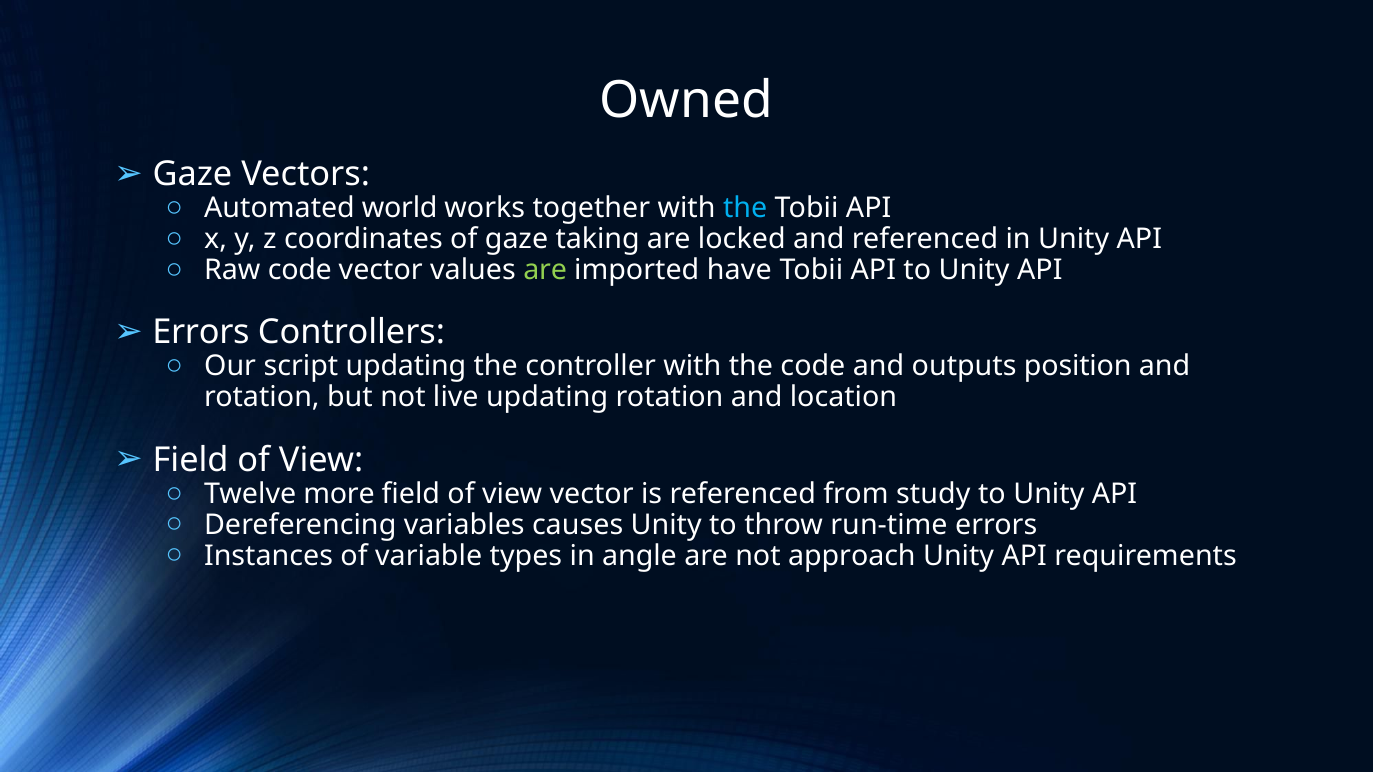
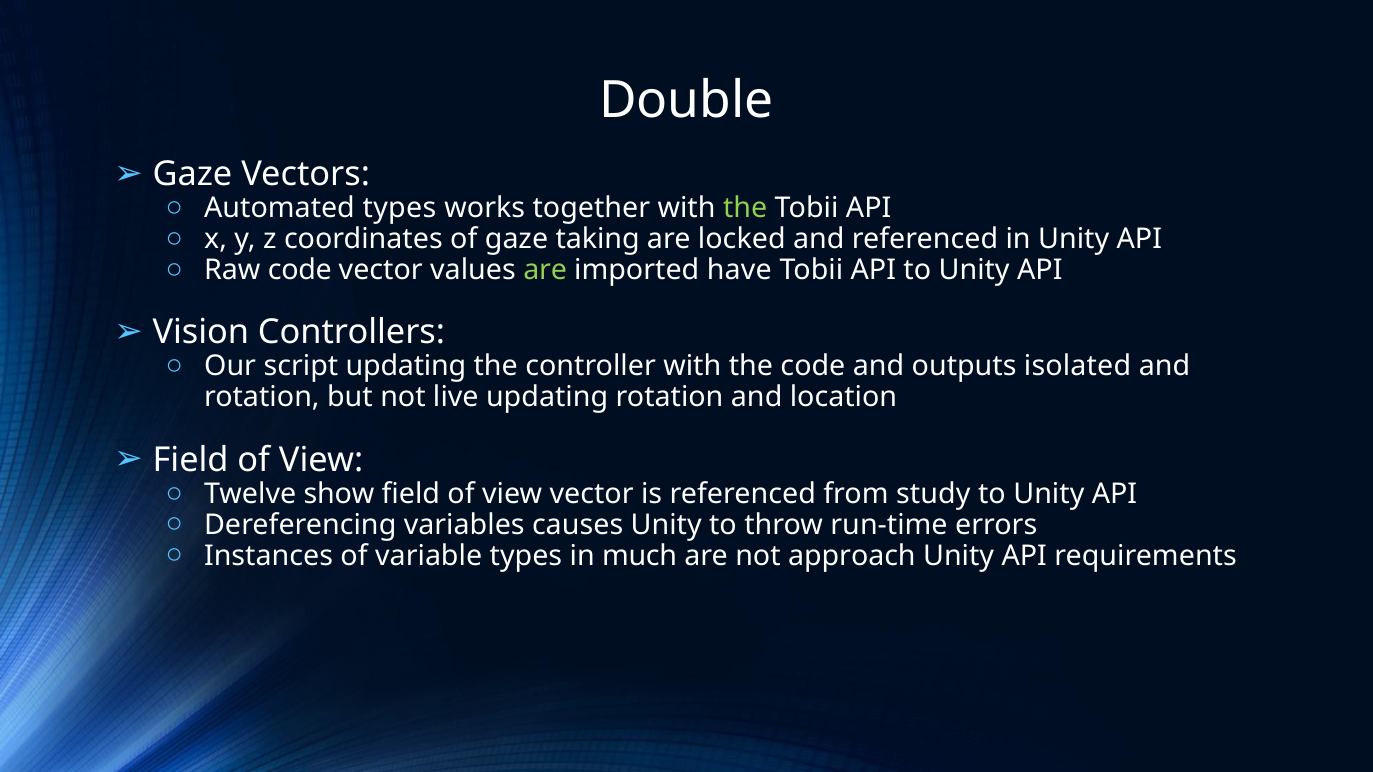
Owned: Owned -> Double
Automated world: world -> types
the at (745, 208) colour: light blue -> light green
Errors at (201, 333): Errors -> Vision
position: position -> isolated
more: more -> show
angle: angle -> much
